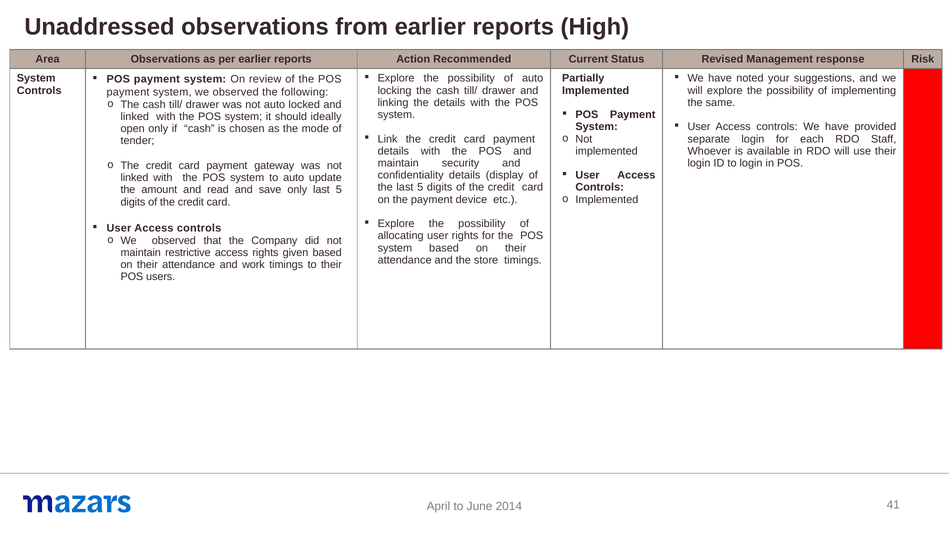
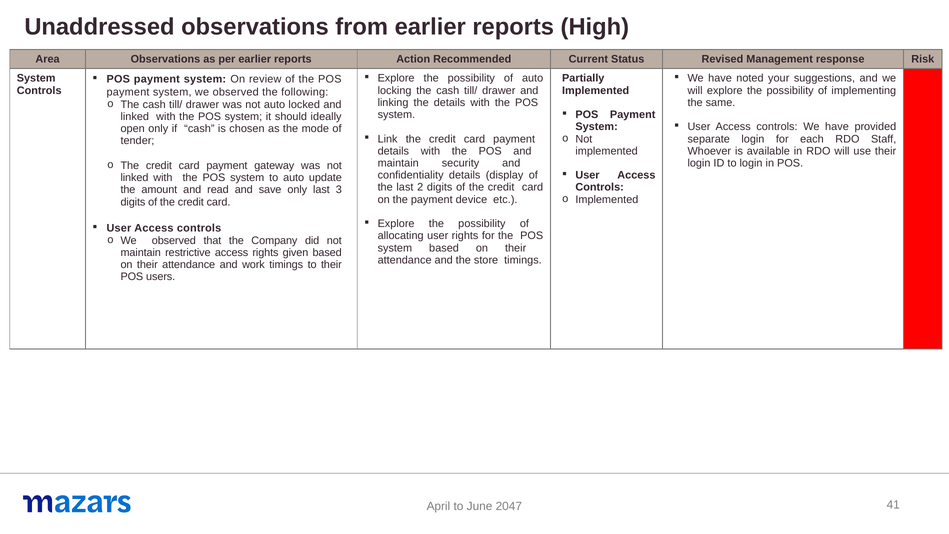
the last 5: 5 -> 2
only last 5: 5 -> 3
2014: 2014 -> 2047
